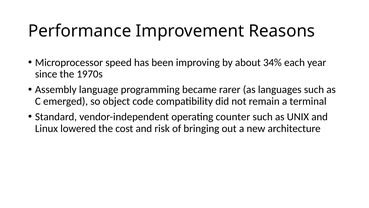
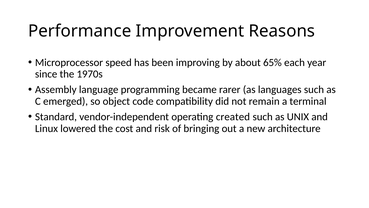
34%: 34% -> 65%
counter: counter -> created
